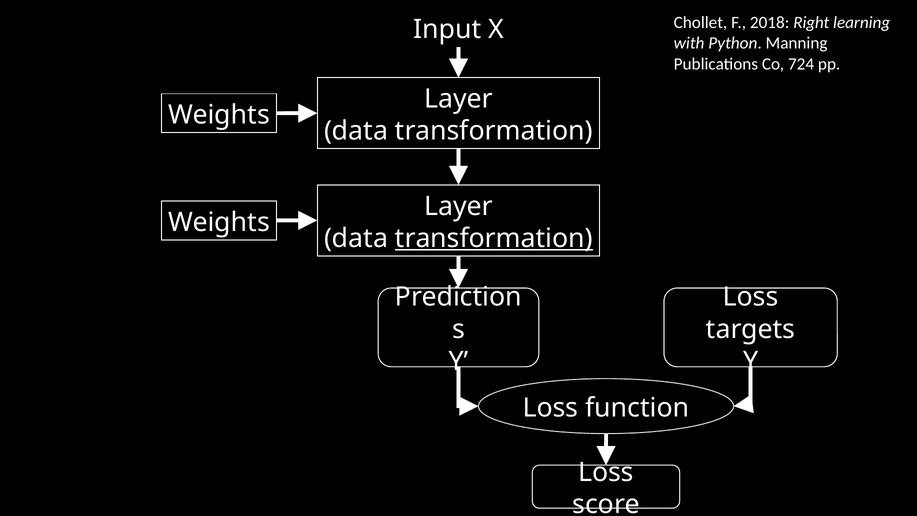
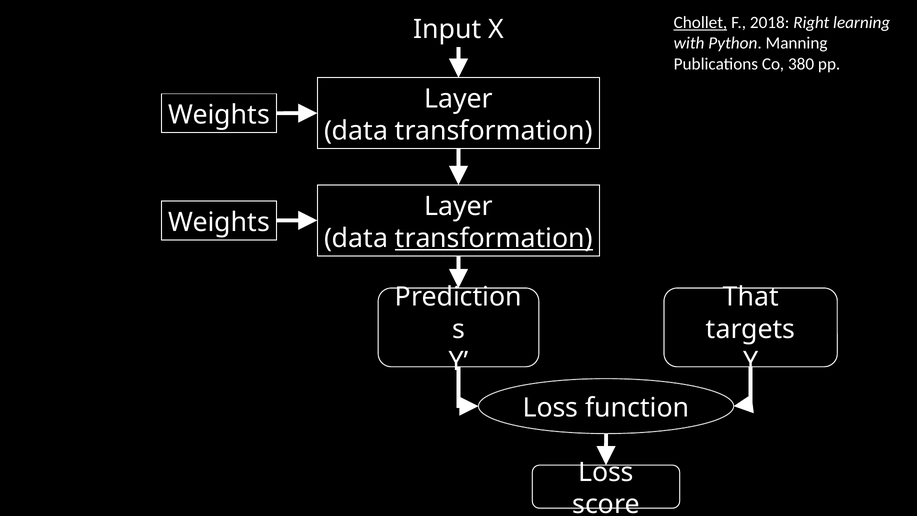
Chollet underline: none -> present
724: 724 -> 380
Loss at (751, 297): Loss -> That
